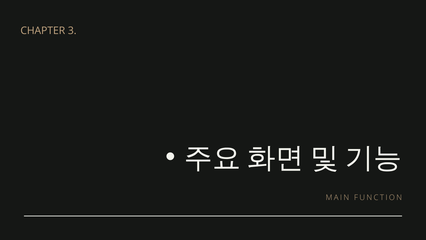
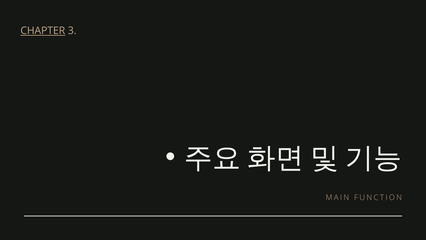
CHAPTER underline: none -> present
